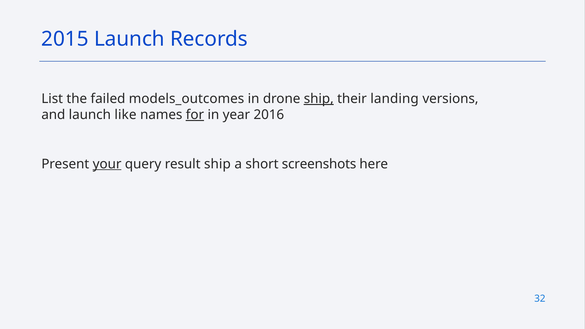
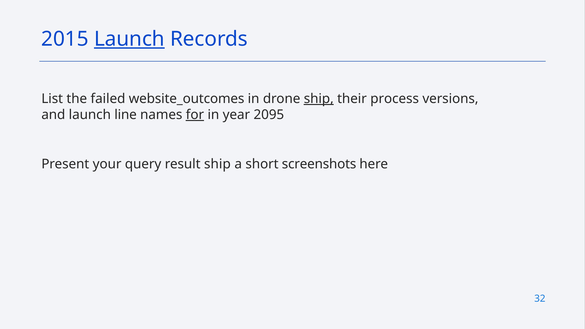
Launch at (129, 39) underline: none -> present
models_outcomes: models_outcomes -> website_outcomes
landing: landing -> process
like: like -> line
2016: 2016 -> 2095
your underline: present -> none
